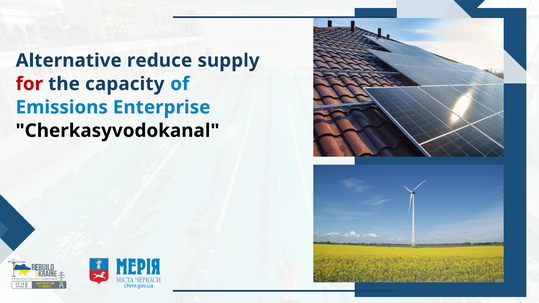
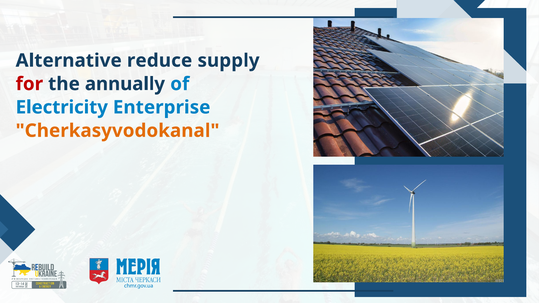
capacity: capacity -> annually
Emissions: Emissions -> Electricity
Cherkasyvodokanal colour: black -> orange
